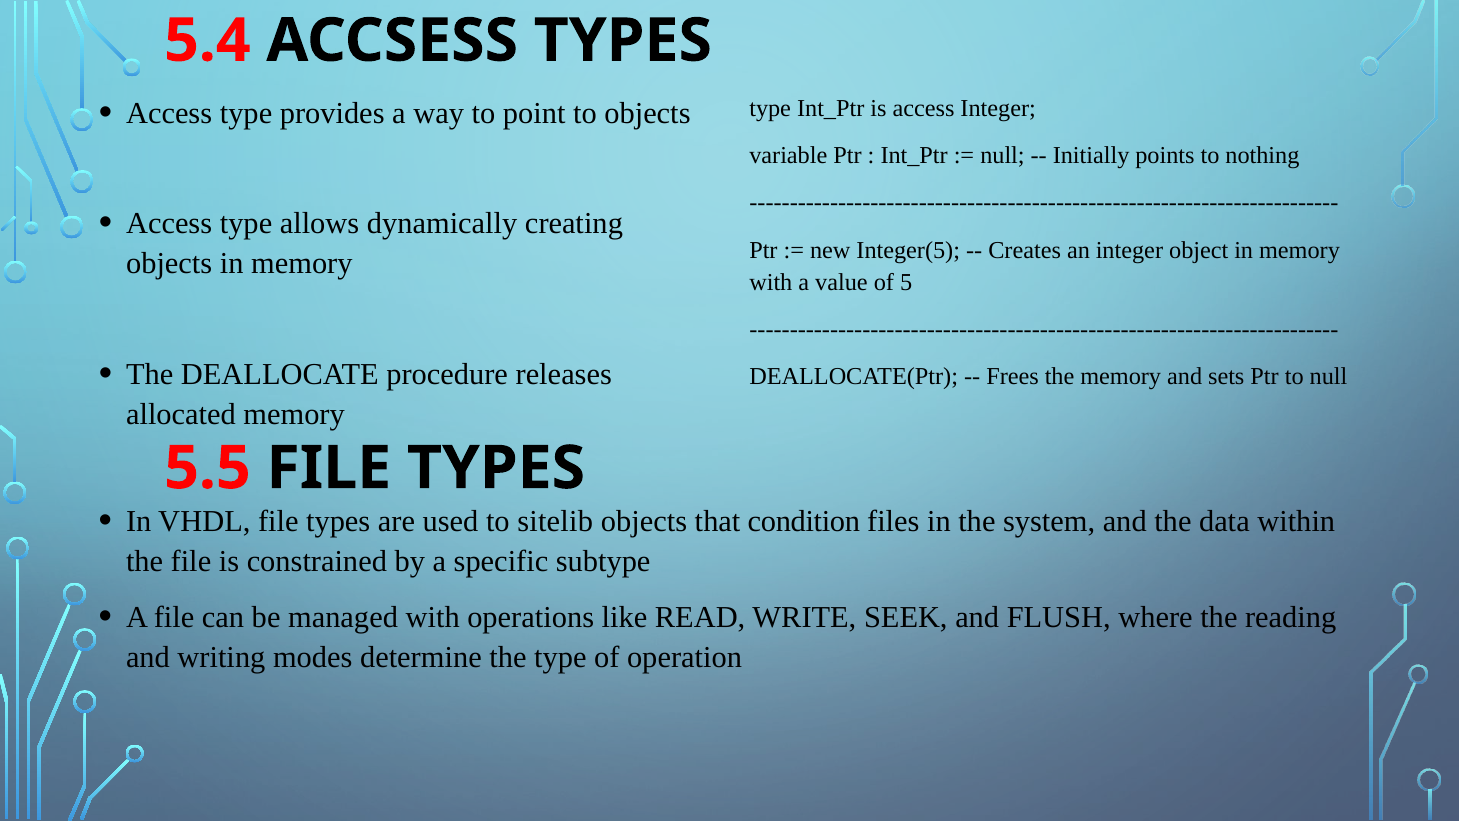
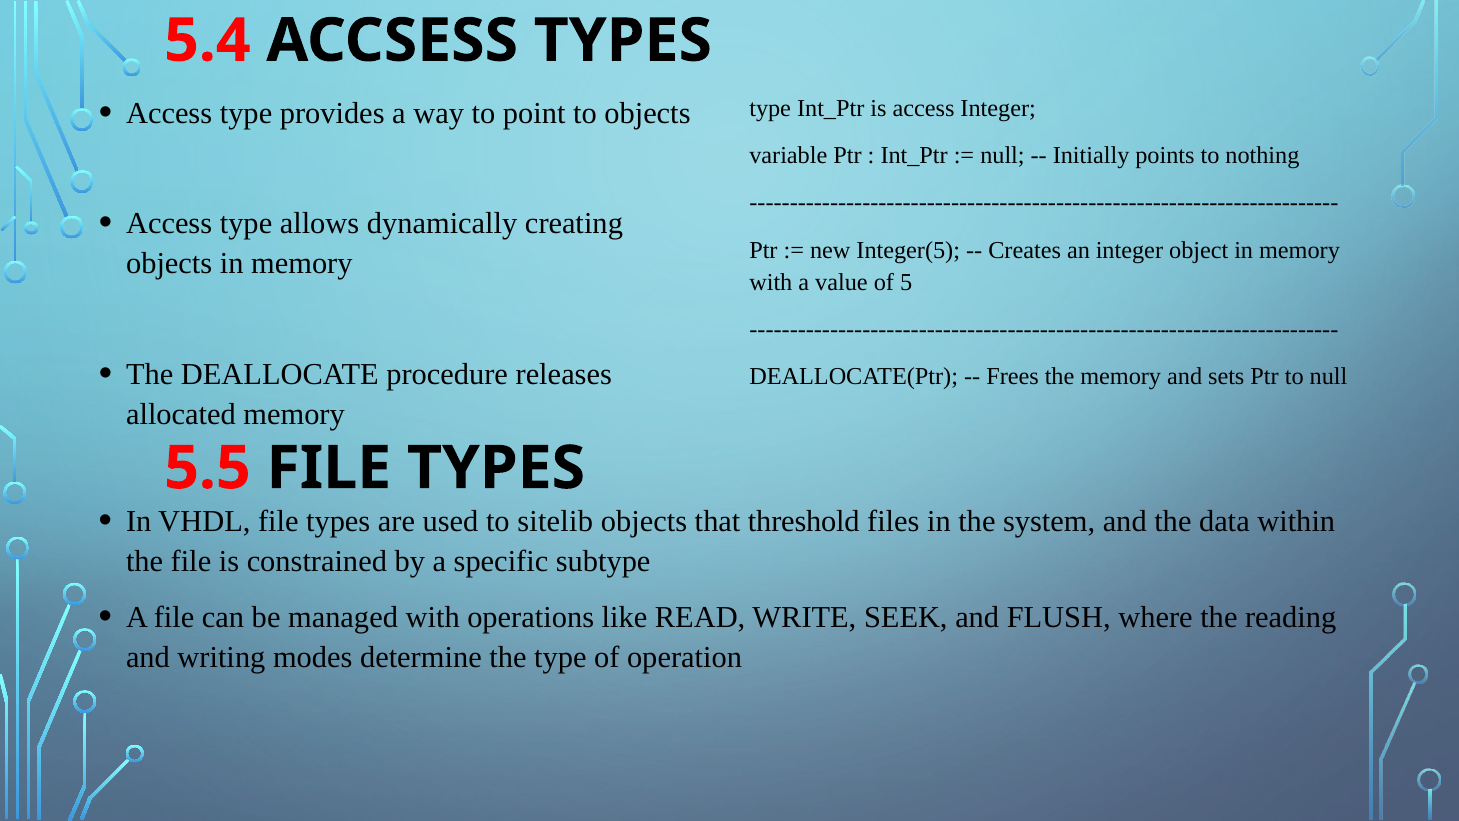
condition: condition -> threshold
